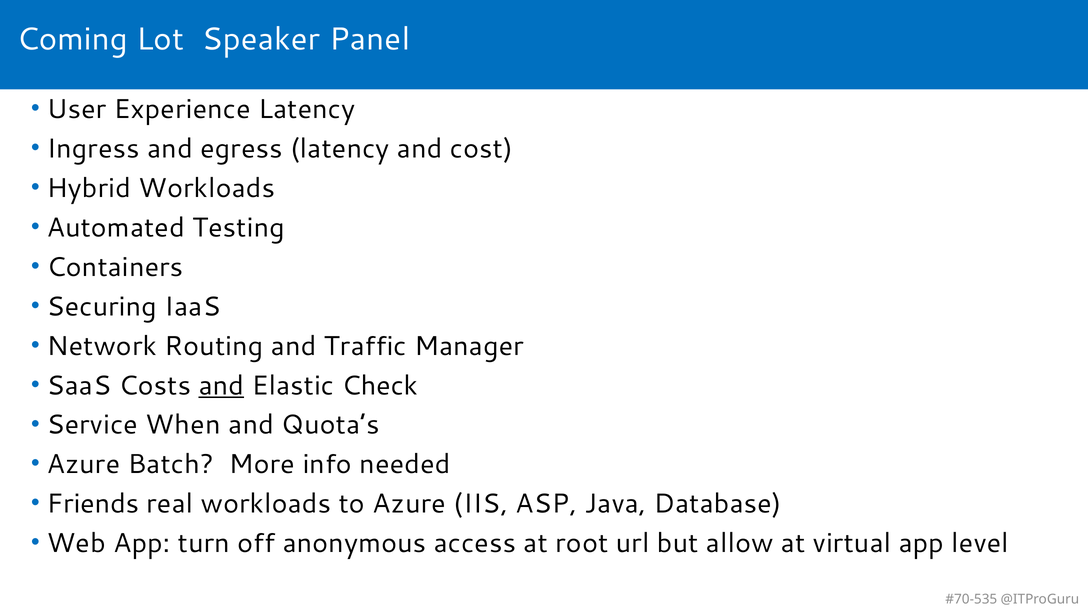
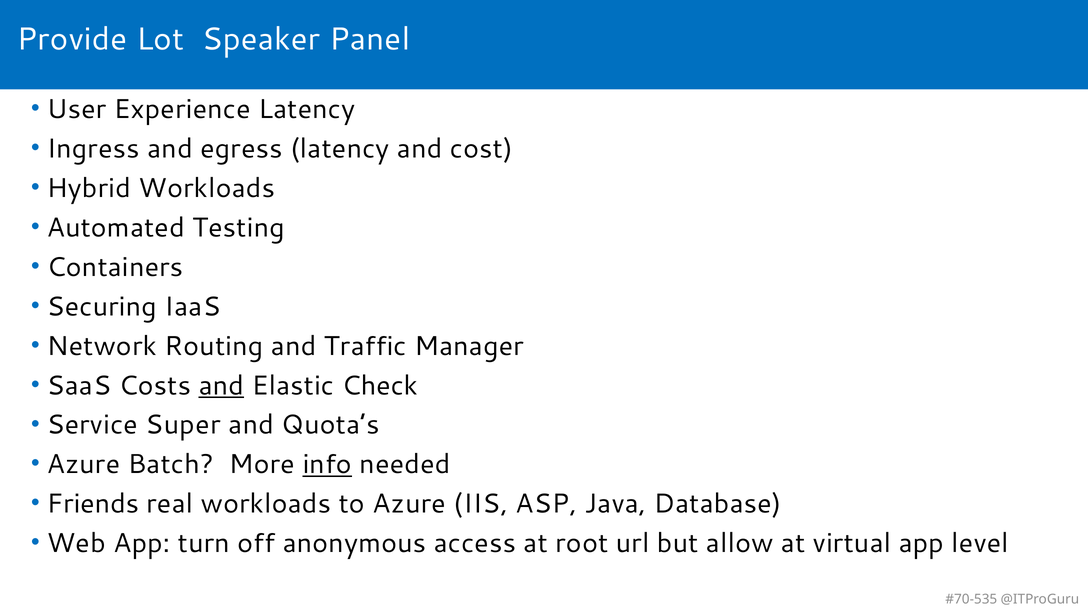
Coming: Coming -> Provide
When: When -> Super
info underline: none -> present
